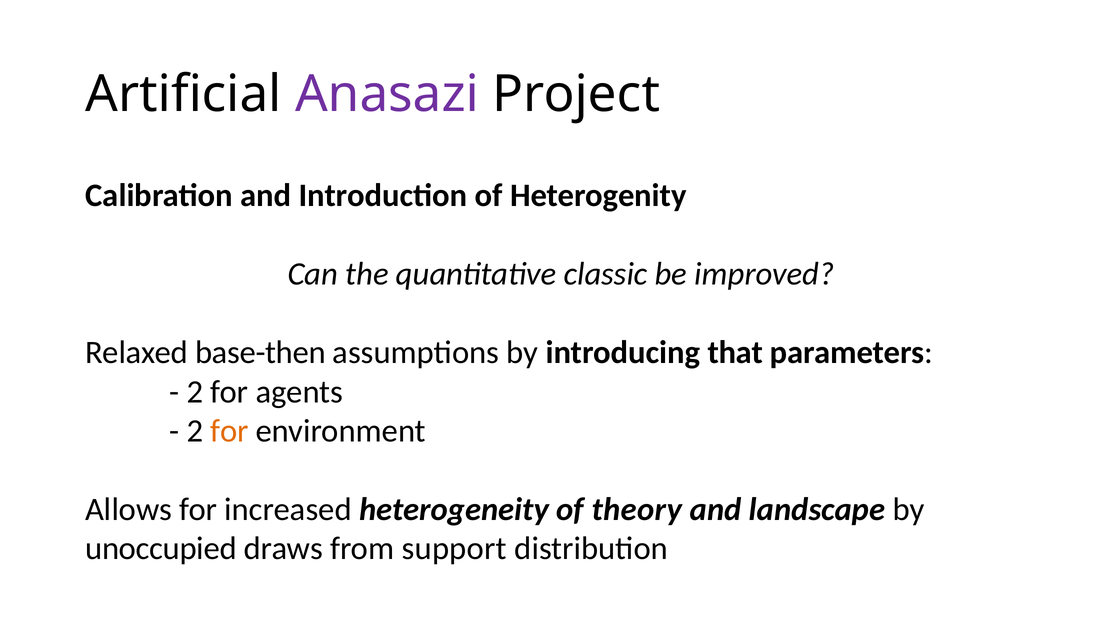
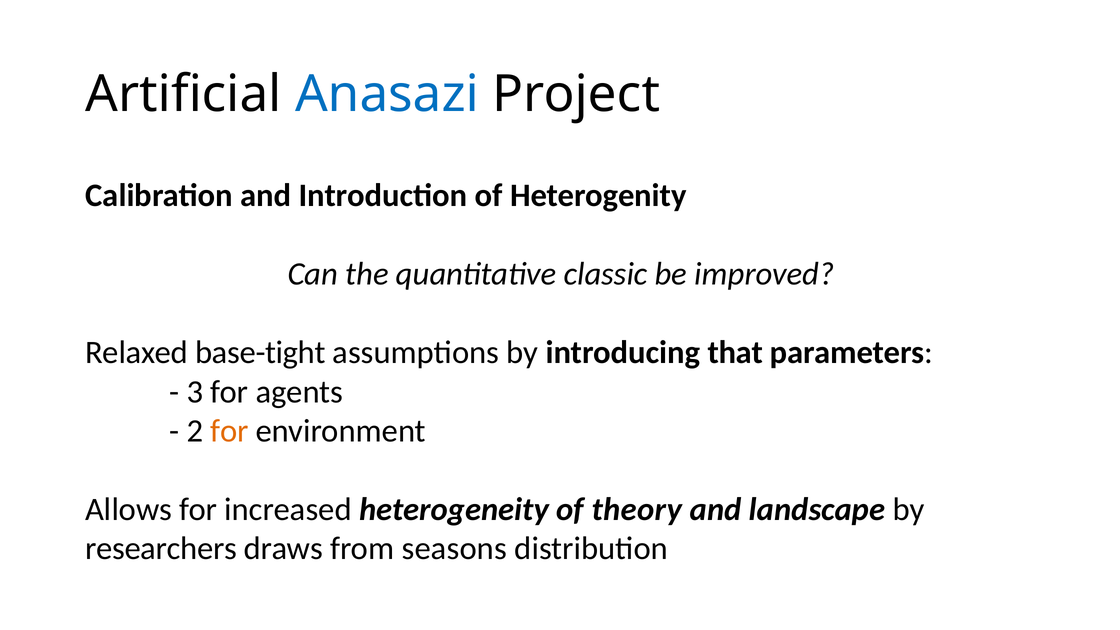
Anasazi colour: purple -> blue
base-then: base-then -> base-tight
2 at (195, 392): 2 -> 3
unoccupied: unoccupied -> researchers
support: support -> seasons
